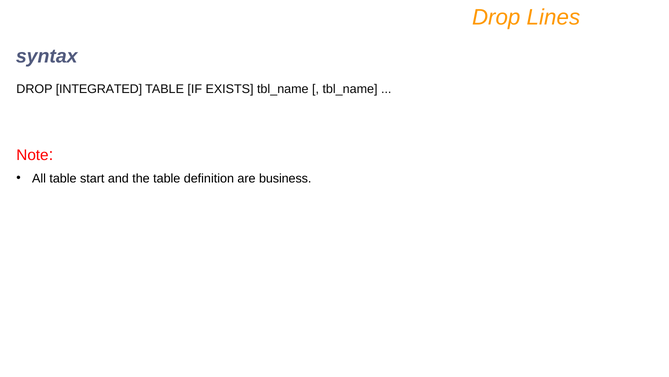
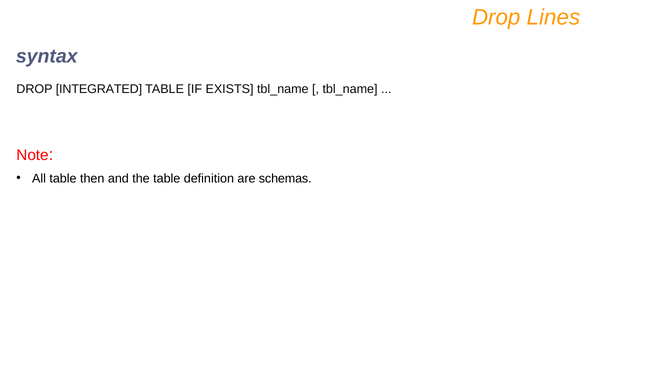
start: start -> then
business: business -> schemas
